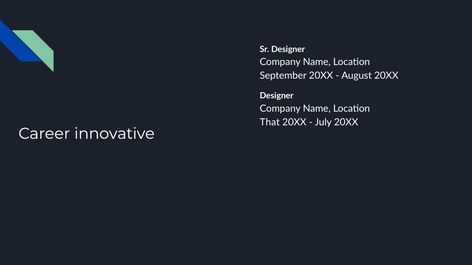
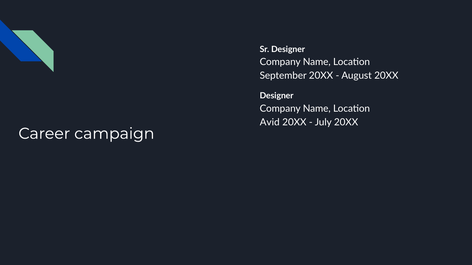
That: That -> Avid
innovative: innovative -> campaign
